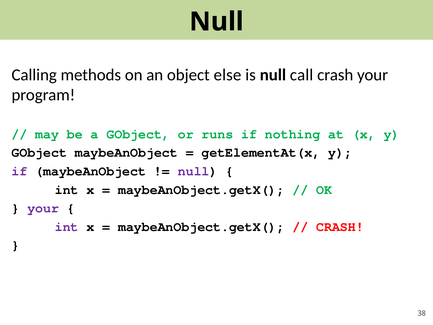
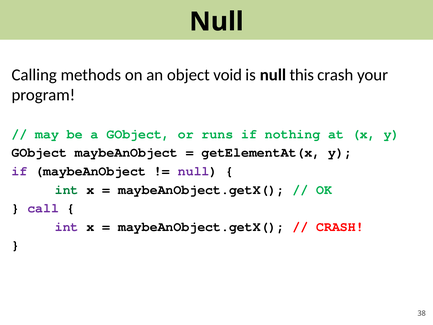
else: else -> void
call: call -> this
int at (67, 189) colour: black -> green
your at (43, 208): your -> call
